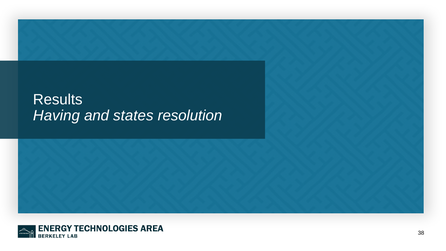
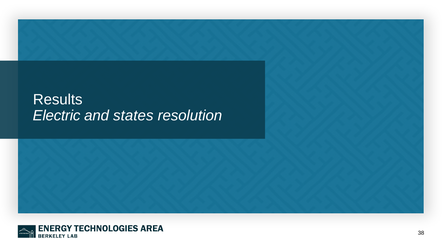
Having: Having -> Electric
